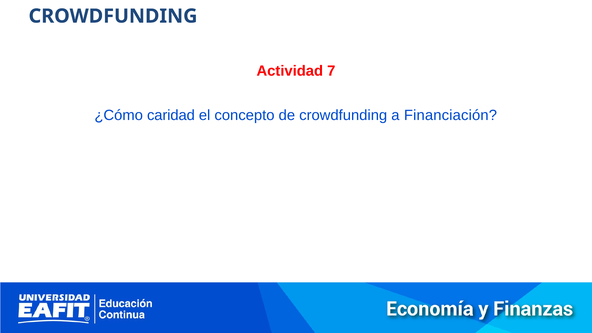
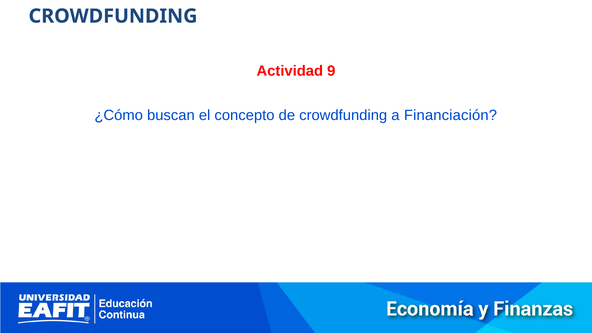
7: 7 -> 9
caridad: caridad -> buscan
